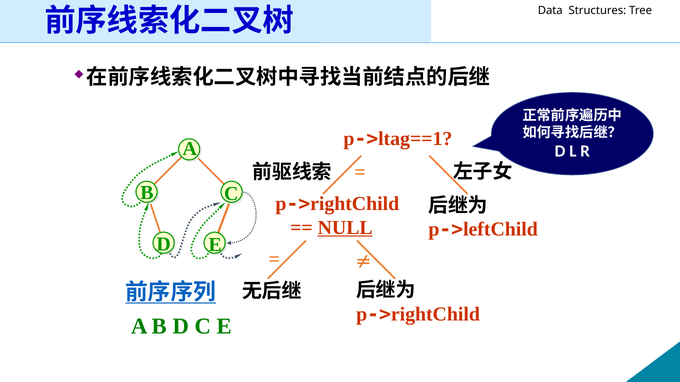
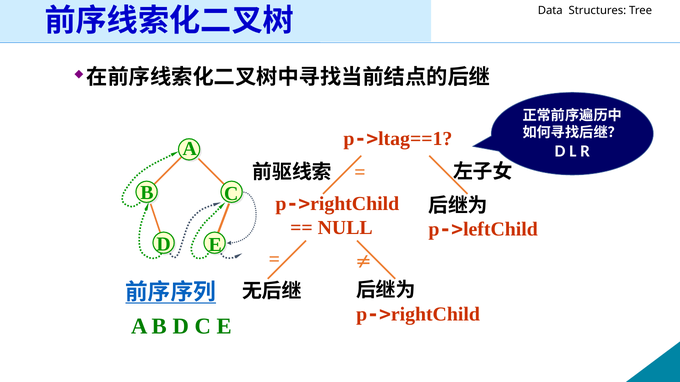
NULL underline: present -> none
